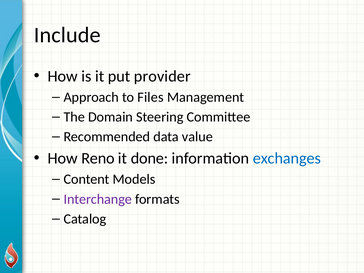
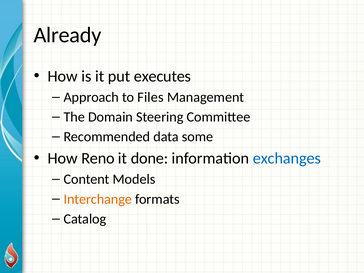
Include: Include -> Already
provider: provider -> executes
value: value -> some
Interchange colour: purple -> orange
